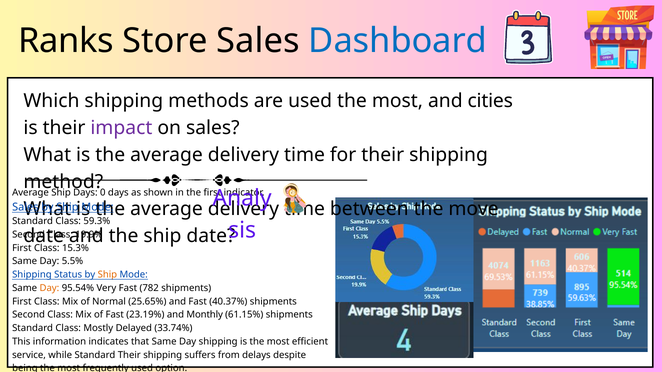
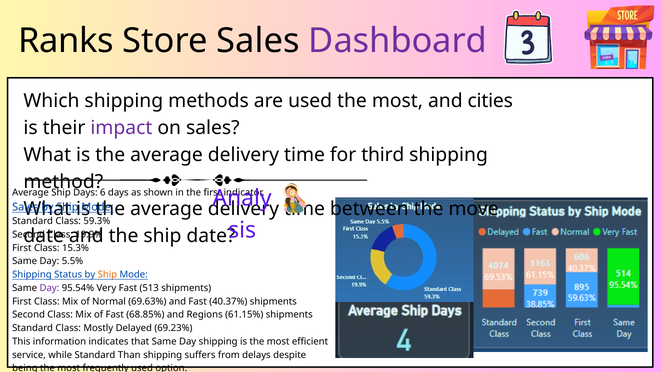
Dashboard colour: blue -> purple
for their: their -> third
0: 0 -> 6
Day at (49, 288) colour: orange -> purple
782: 782 -> 513
25.65%: 25.65% -> 69.63%
23.19%: 23.19% -> 68.85%
Monthly: Monthly -> Regions
33.74%: 33.74% -> 69.23%
Standard Their: Their -> Than
